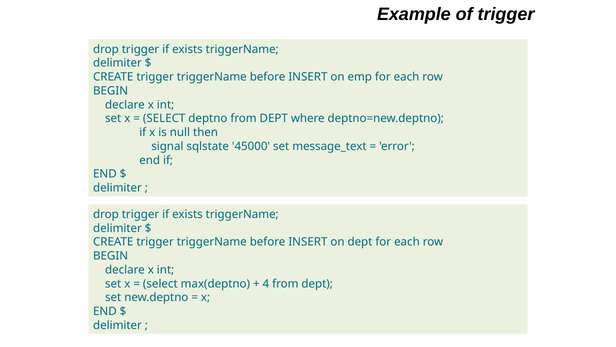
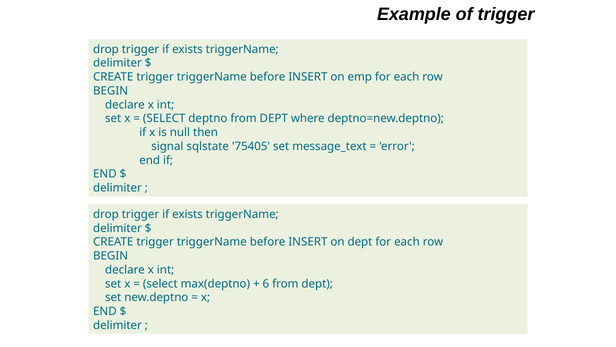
45000: 45000 -> 75405
4: 4 -> 6
